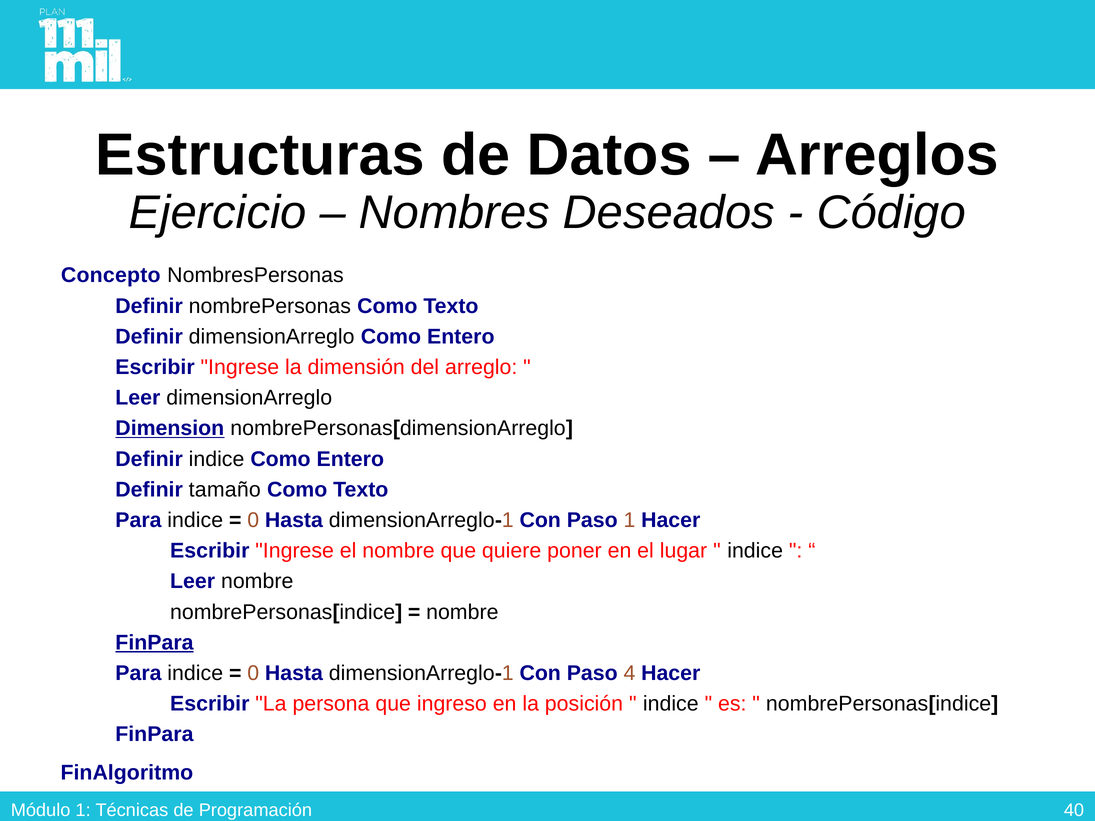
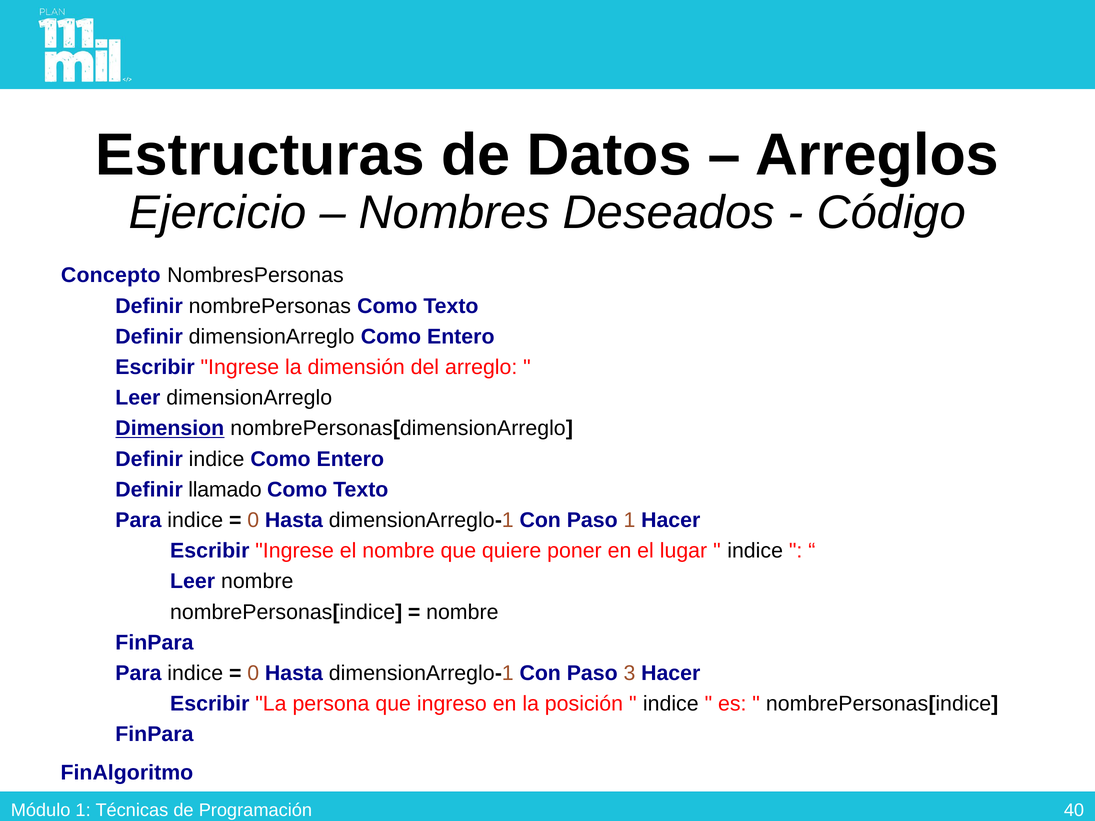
tamaño: tamaño -> llamado
FinPara at (154, 643) underline: present -> none
4: 4 -> 3
